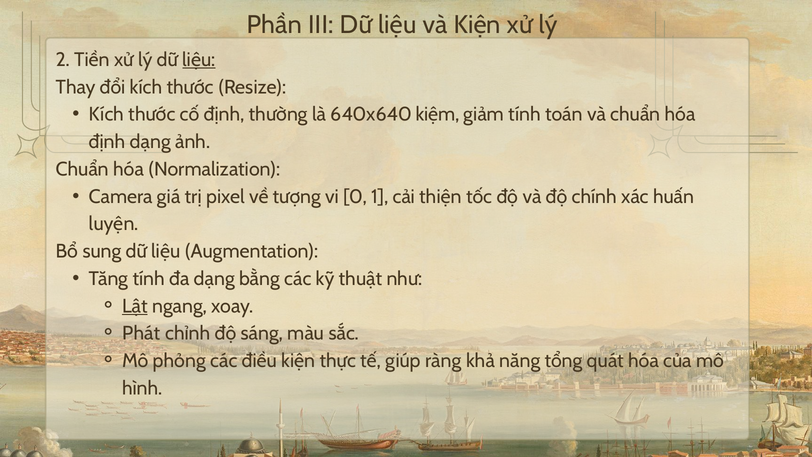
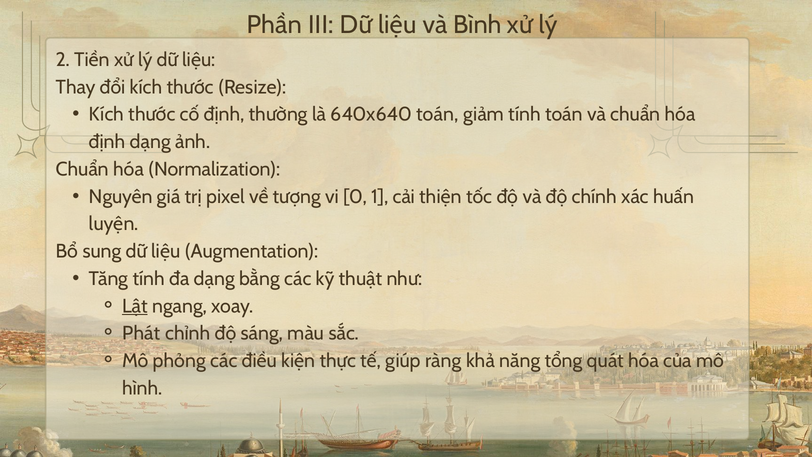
và Kiện: Kiện -> Bình
liệu at (199, 60) underline: present -> none
640x640 kiệm: kiệm -> toán
Camera: Camera -> Nguyên
